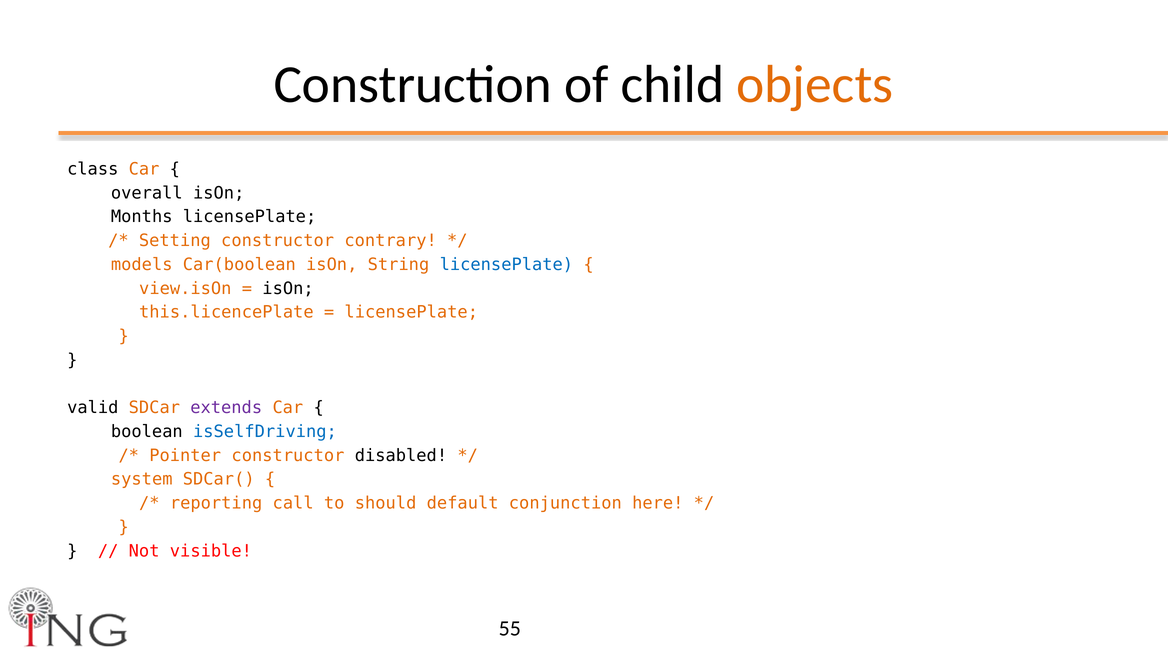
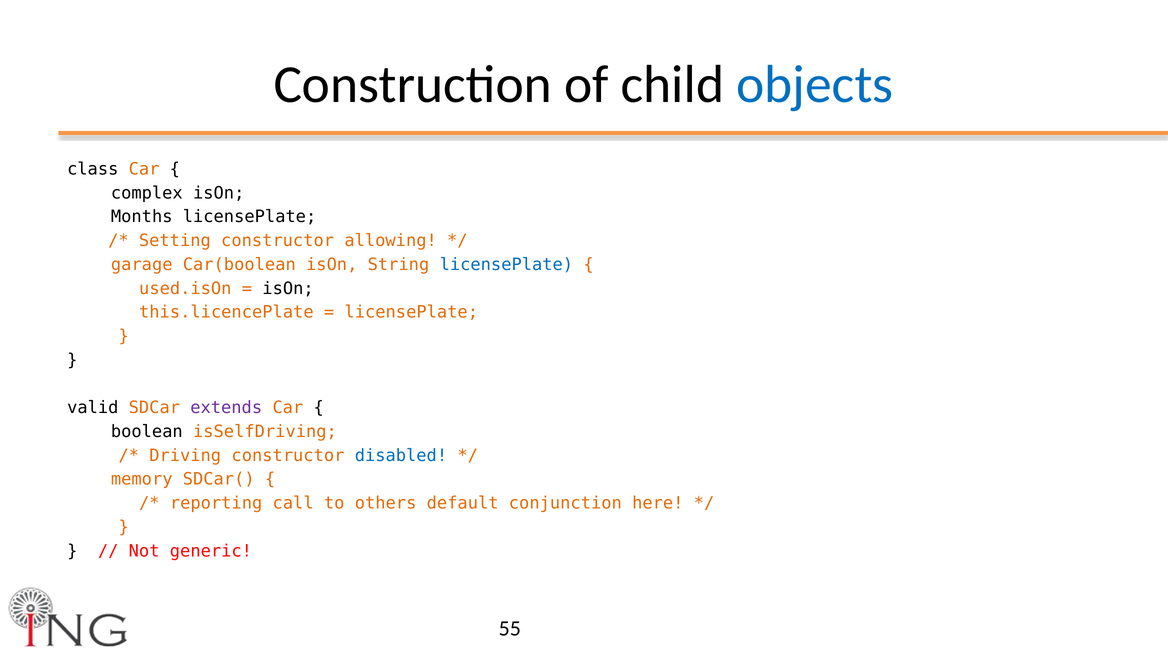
objects colour: orange -> blue
overall: overall -> complex
contrary: contrary -> allowing
models: models -> garage
view.isOn: view.isOn -> used.isOn
isSelfDriving colour: blue -> orange
Pointer: Pointer -> Driving
disabled colour: black -> blue
system: system -> memory
should: should -> others
visible: visible -> generic
